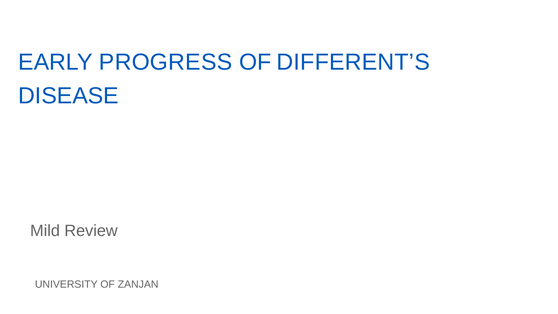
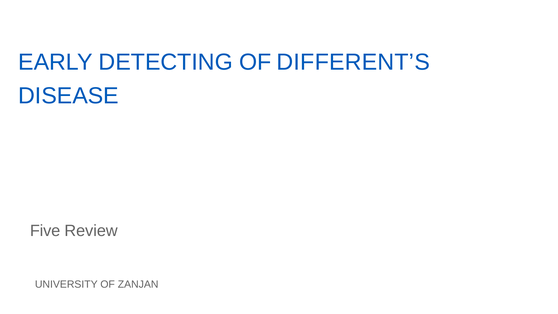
PROGRESS: PROGRESS -> DETECTING
Mild: Mild -> Five
